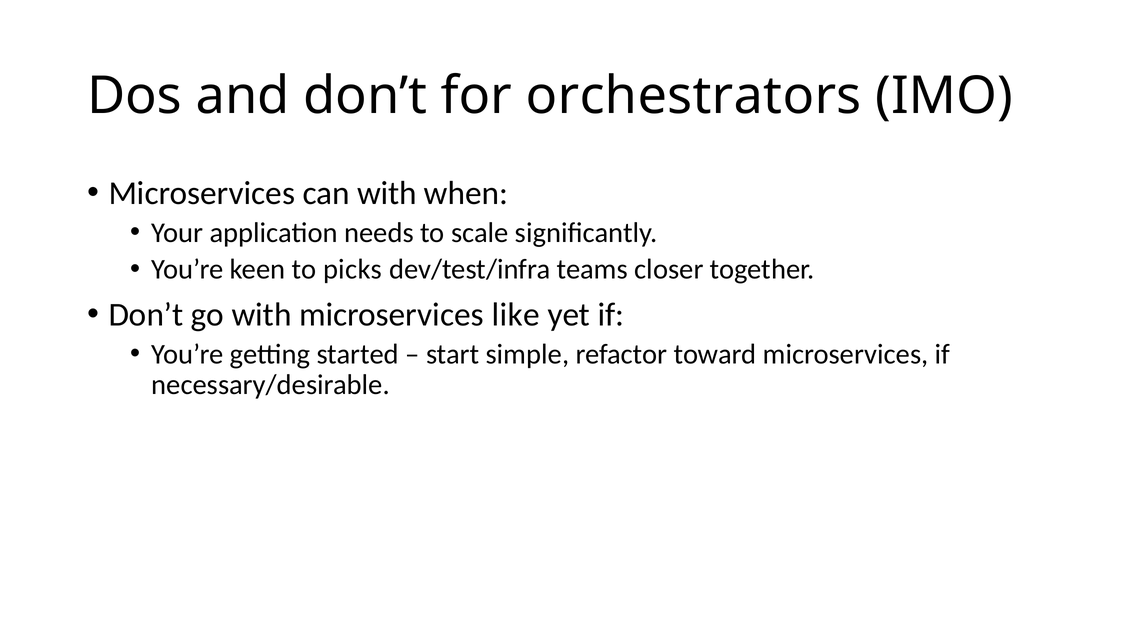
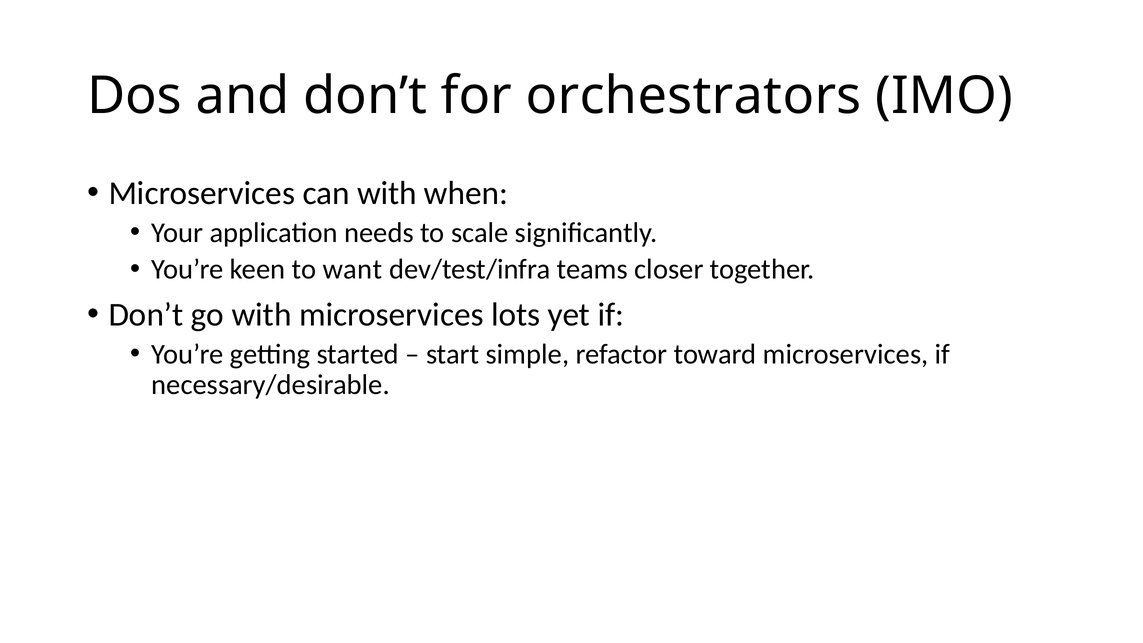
picks: picks -> want
like: like -> lots
